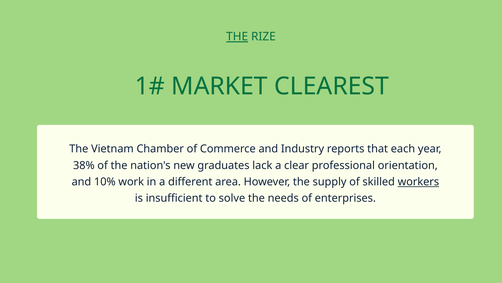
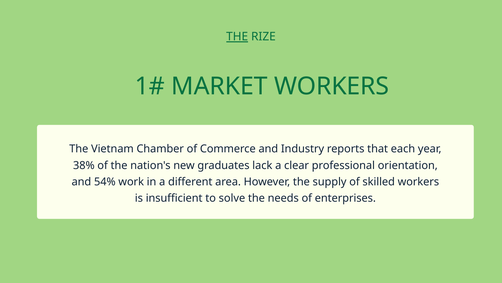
MARKET CLEAREST: CLEAREST -> WORKERS
10%: 10% -> 54%
workers at (418, 181) underline: present -> none
